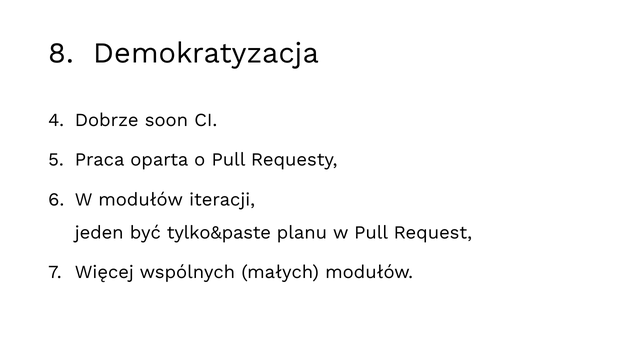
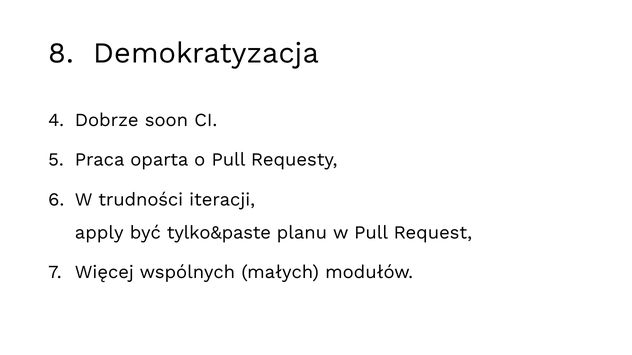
W modułów: modułów -> trudności
jeden: jeden -> apply
